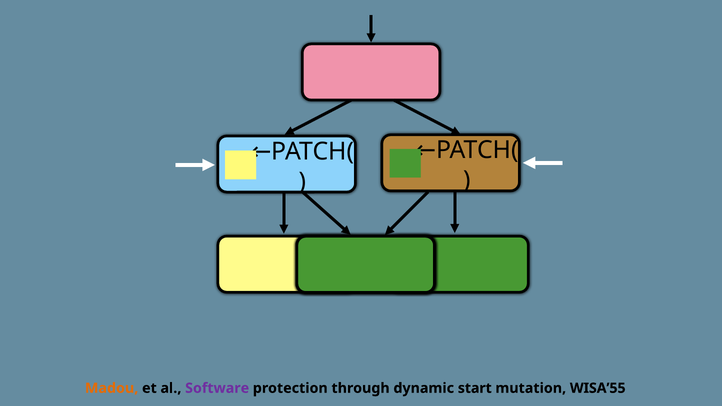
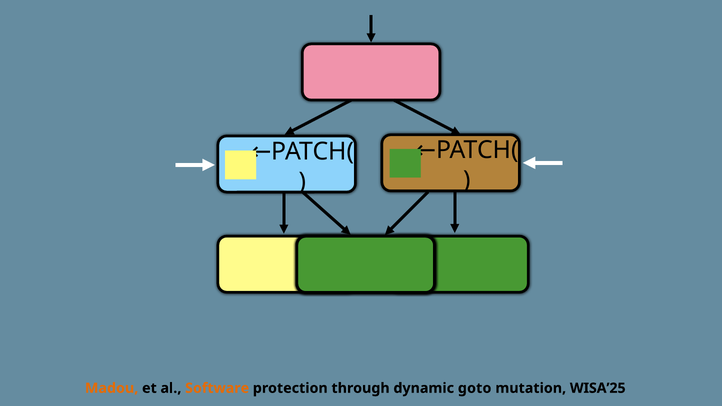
Software colour: purple -> orange
start: start -> goto
WISA’55: WISA’55 -> WISA’25
